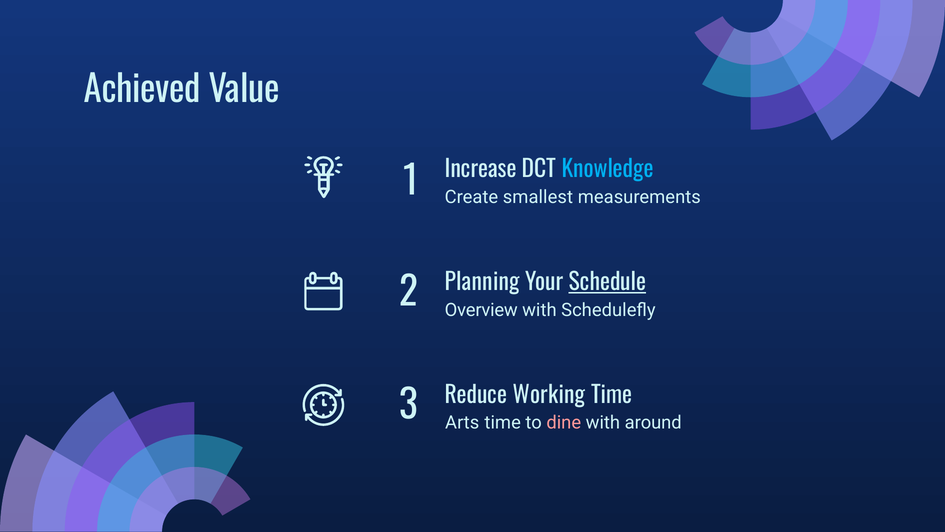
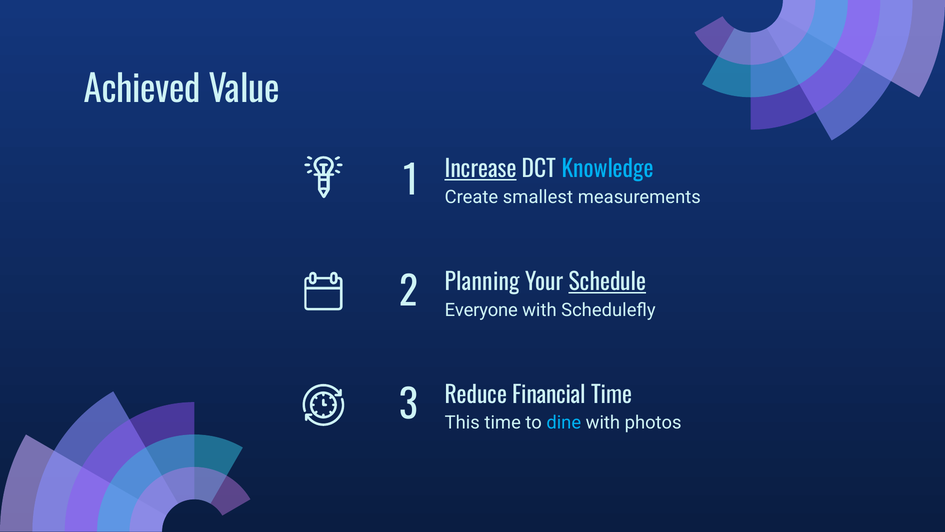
Increase underline: none -> present
Overview: Overview -> Everyone
Working: Working -> Financial
Arts: Arts -> This
dine colour: pink -> light blue
around: around -> photos
